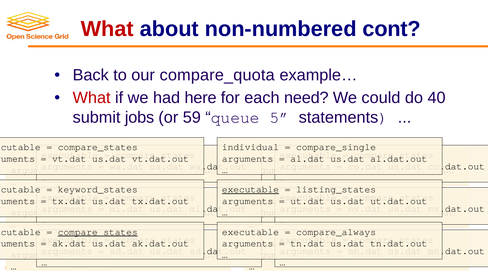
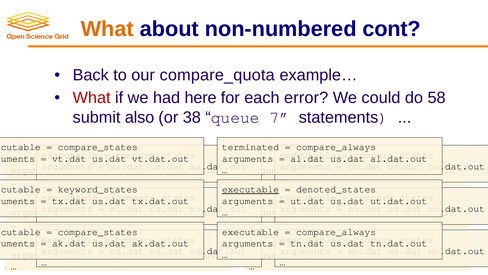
What at (107, 29) colour: red -> orange
need: need -> error
40: 40 -> 58
jobs: jobs -> also
59: 59 -> 38
5: 5 -> 7
individual: individual -> terminated
compare_single at (336, 147): compare_single -> compare_always
listing_states: listing_states -> denoted_states
compare_states at (98, 231) underline: present -> none
